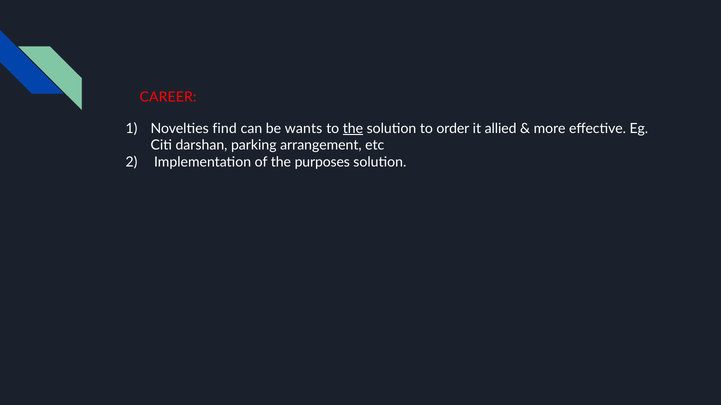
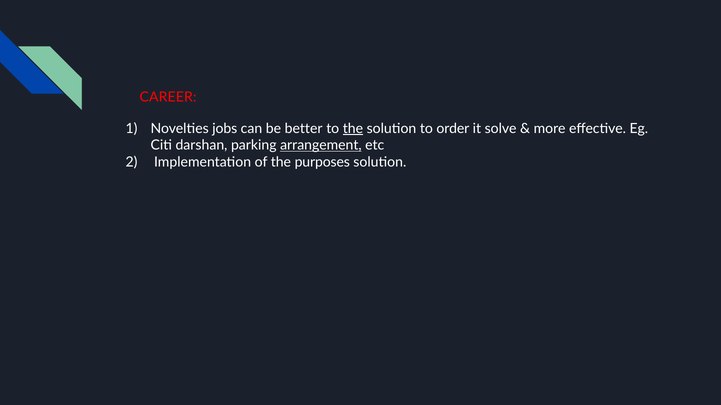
find: find -> jobs
wants: wants -> better
allied: allied -> solve
arrangement underline: none -> present
